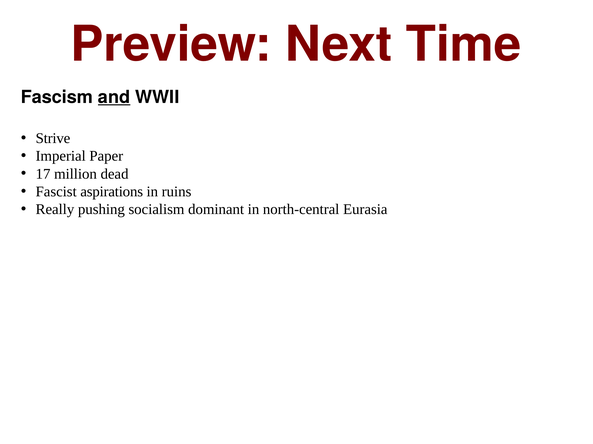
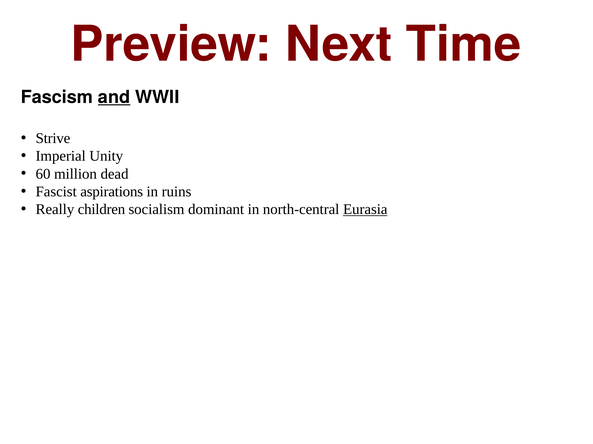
Paper: Paper -> Unity
17: 17 -> 60
pushing: pushing -> children
Eurasia underline: none -> present
